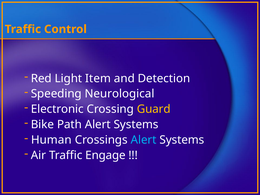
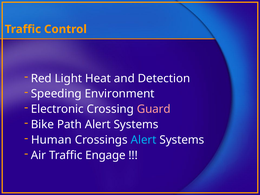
Item: Item -> Heat
Neurological: Neurological -> Environment
Guard colour: yellow -> pink
